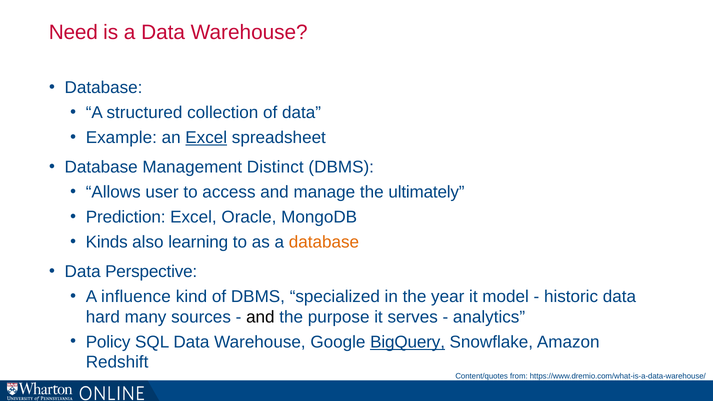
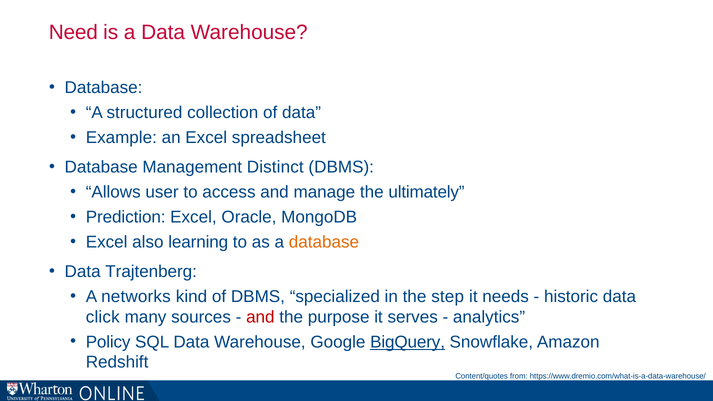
Excel at (206, 138) underline: present -> none
Kinds at (107, 242): Kinds -> Excel
Perspective: Perspective -> Trajtenberg
influence: influence -> networks
year: year -> step
model: model -> needs
hard: hard -> click
and at (260, 317) colour: black -> red
